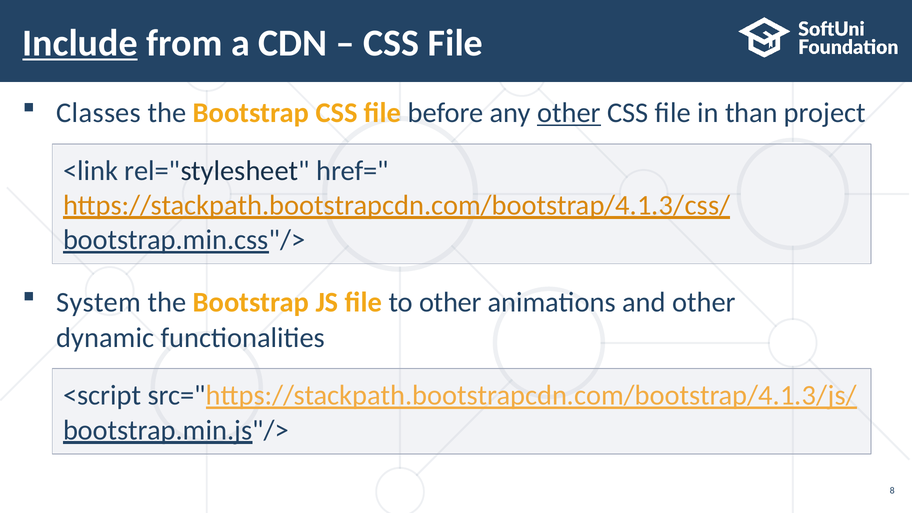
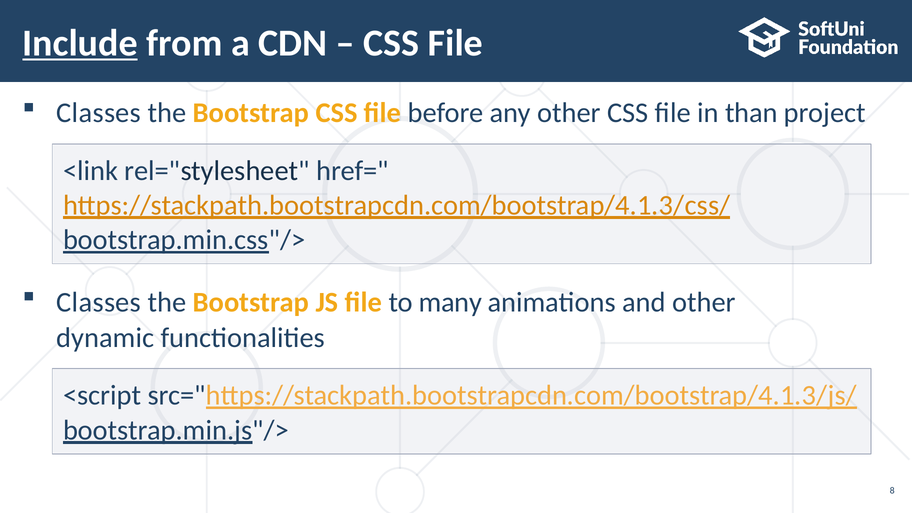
other at (569, 113) underline: present -> none
System at (99, 302): System -> Classes
to other: other -> many
